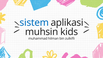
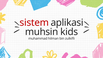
sistem colour: blue -> red
